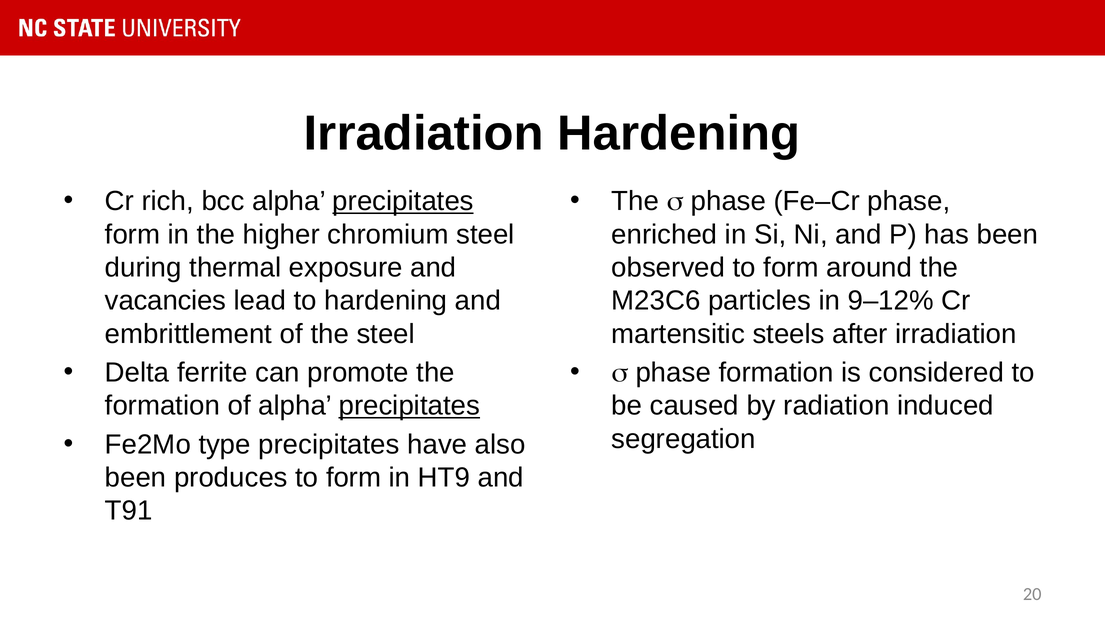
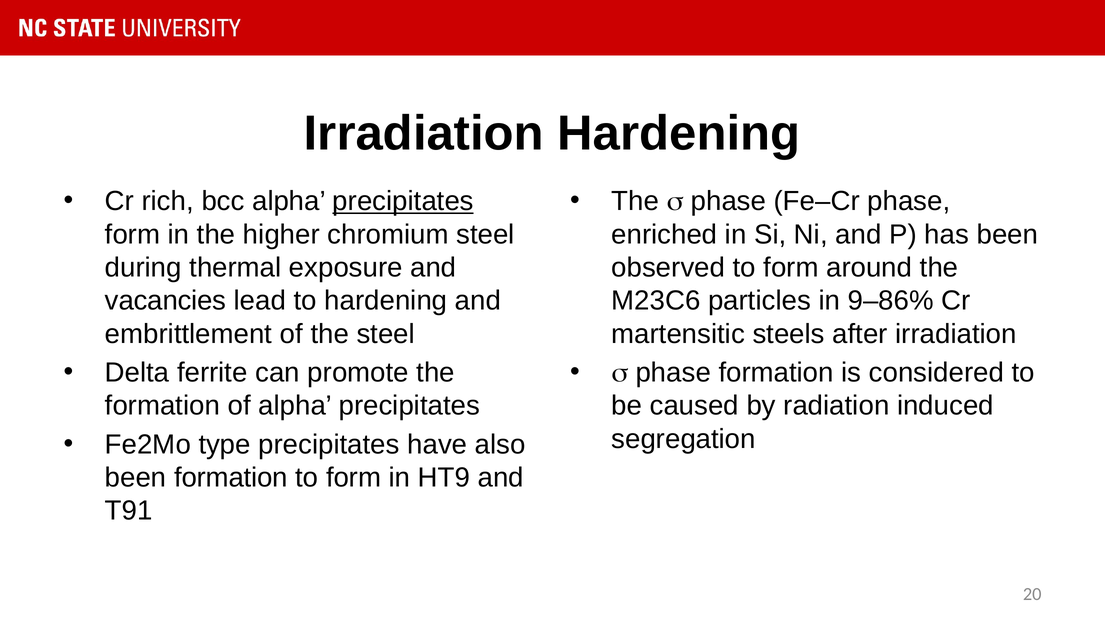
9–12%: 9–12% -> 9–86%
precipitates at (409, 405) underline: present -> none
been produces: produces -> formation
